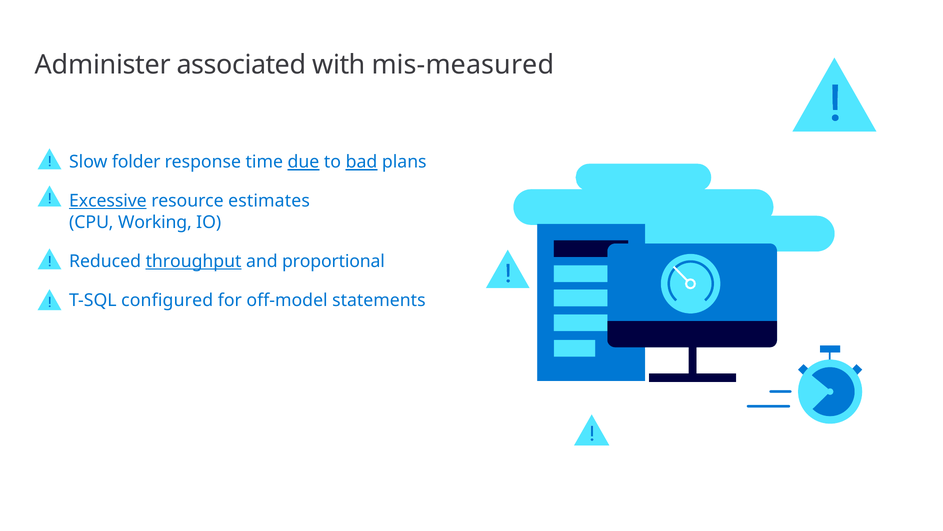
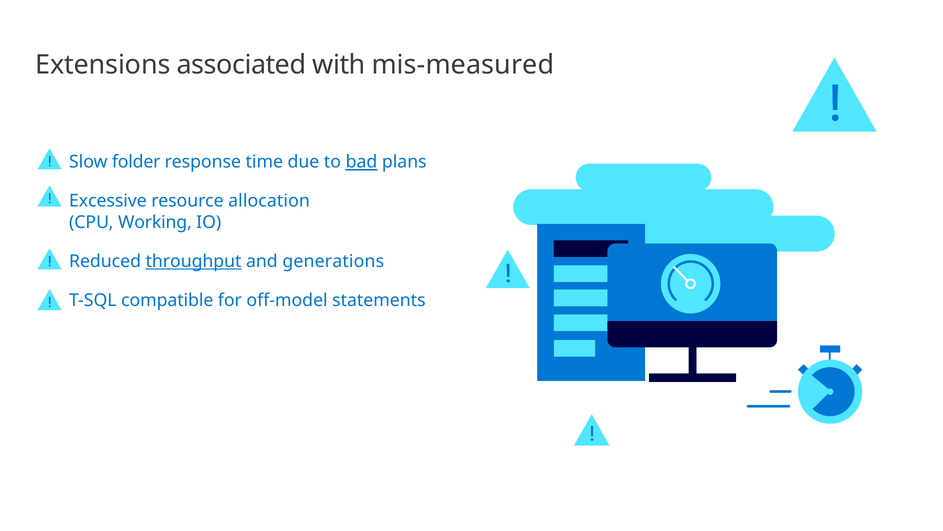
Administer: Administer -> Extensions
due underline: present -> none
Excessive underline: present -> none
estimates: estimates -> allocation
proportional: proportional -> generations
configured: configured -> compatible
